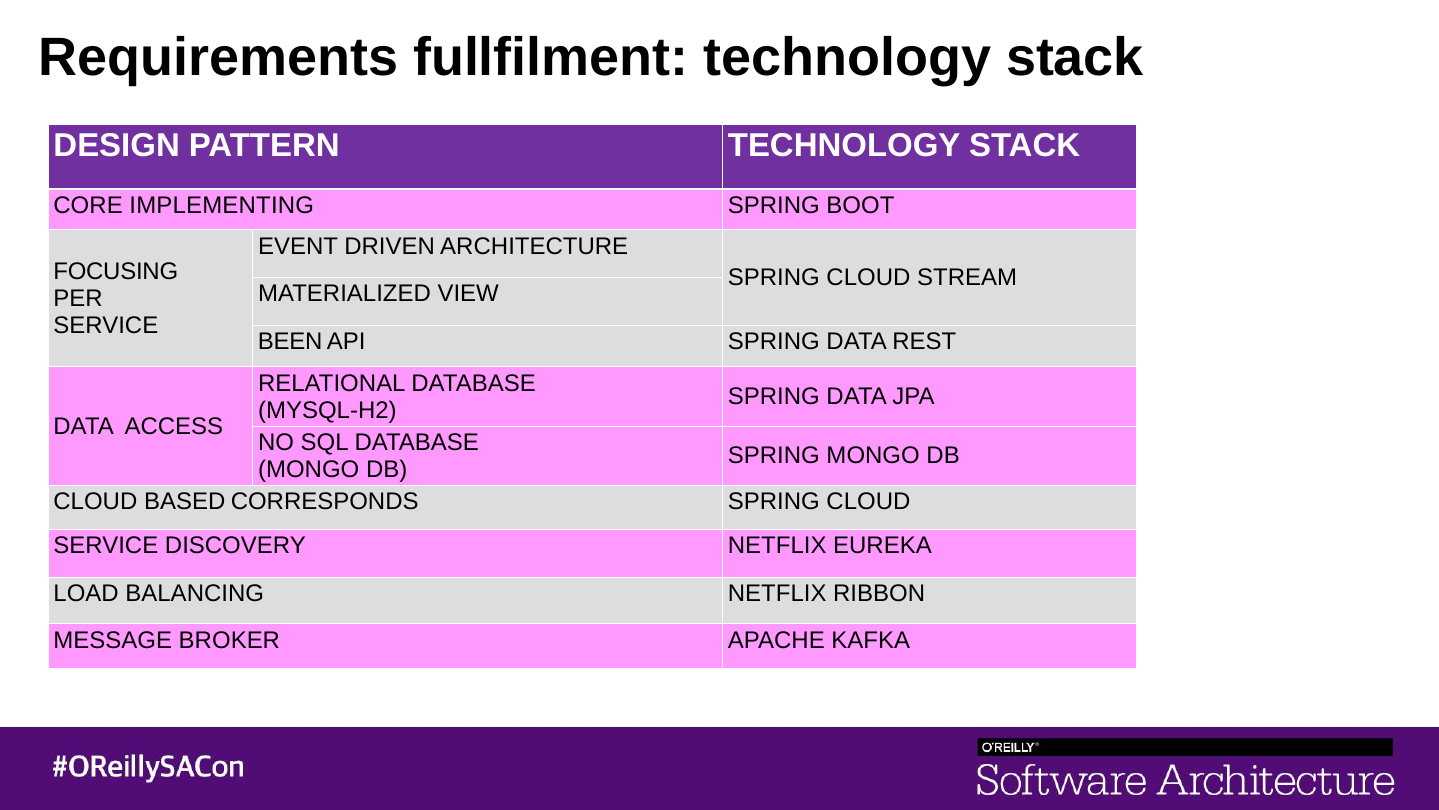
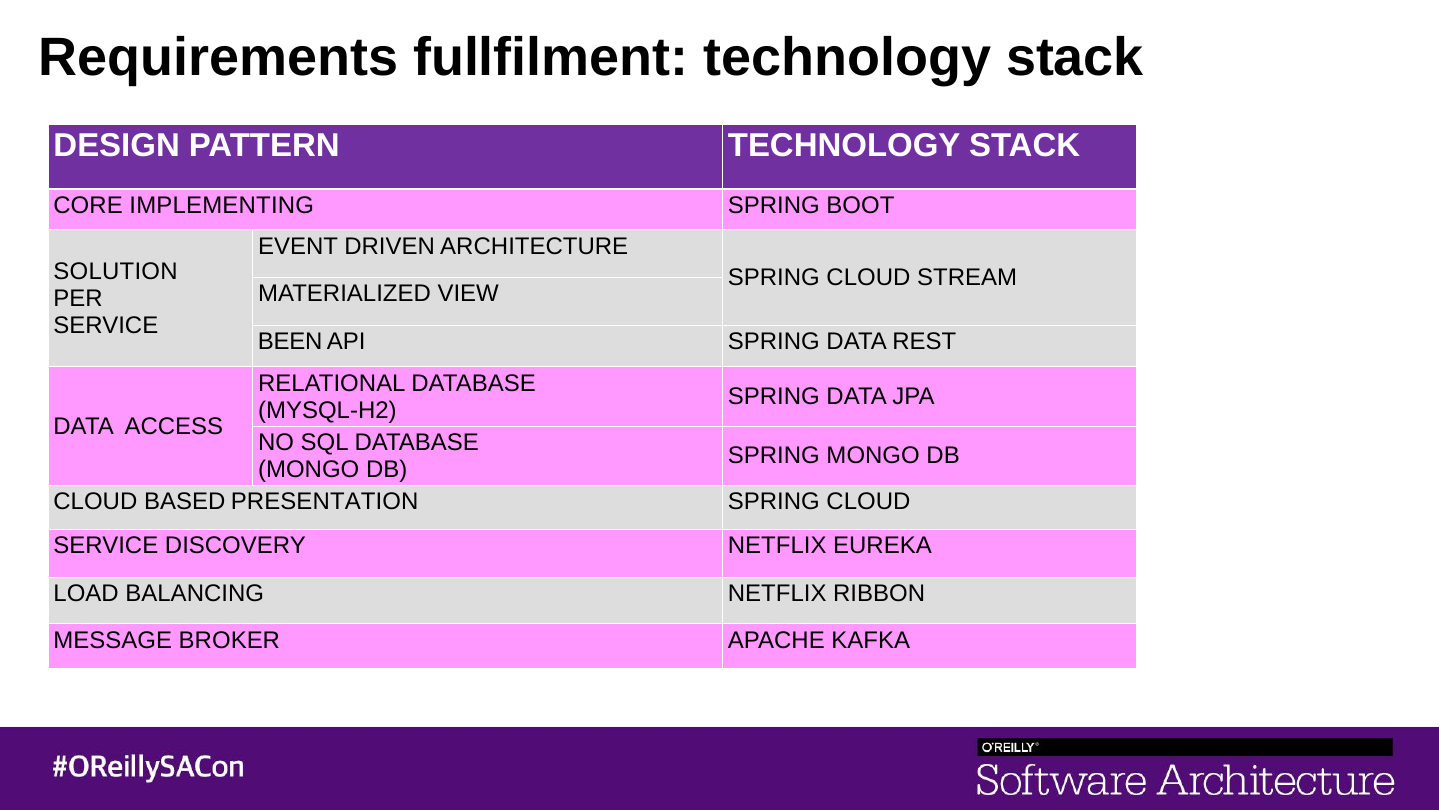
FOCUSING: FOCUSING -> SOLUTION
CORRESPONDS: CORRESPONDS -> PRESENTATION
